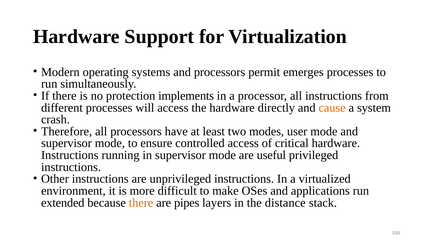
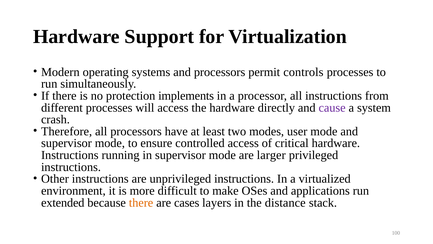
emerges: emerges -> controls
cause colour: orange -> purple
useful: useful -> larger
pipes: pipes -> cases
